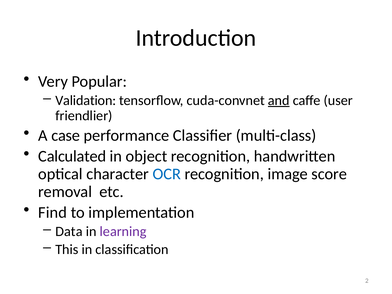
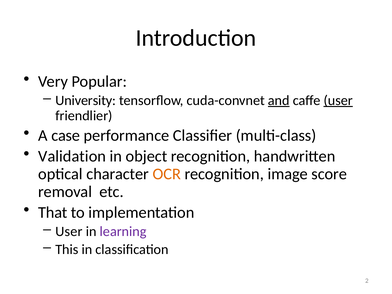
Validation: Validation -> University
user at (338, 100) underline: none -> present
Calculated: Calculated -> Validation
OCR colour: blue -> orange
Find: Find -> That
Data at (69, 231): Data -> User
